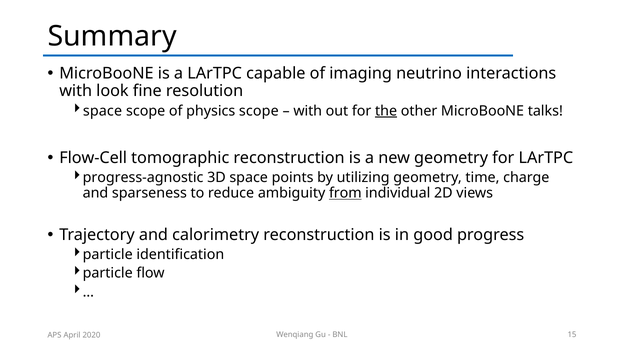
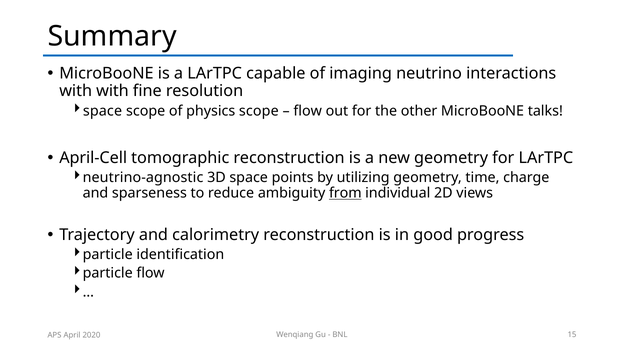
with look: look -> with
with at (308, 111): with -> flow
the underline: present -> none
Flow-Cell: Flow-Cell -> April-Cell
progress-agnostic: progress-agnostic -> neutrino-agnostic
